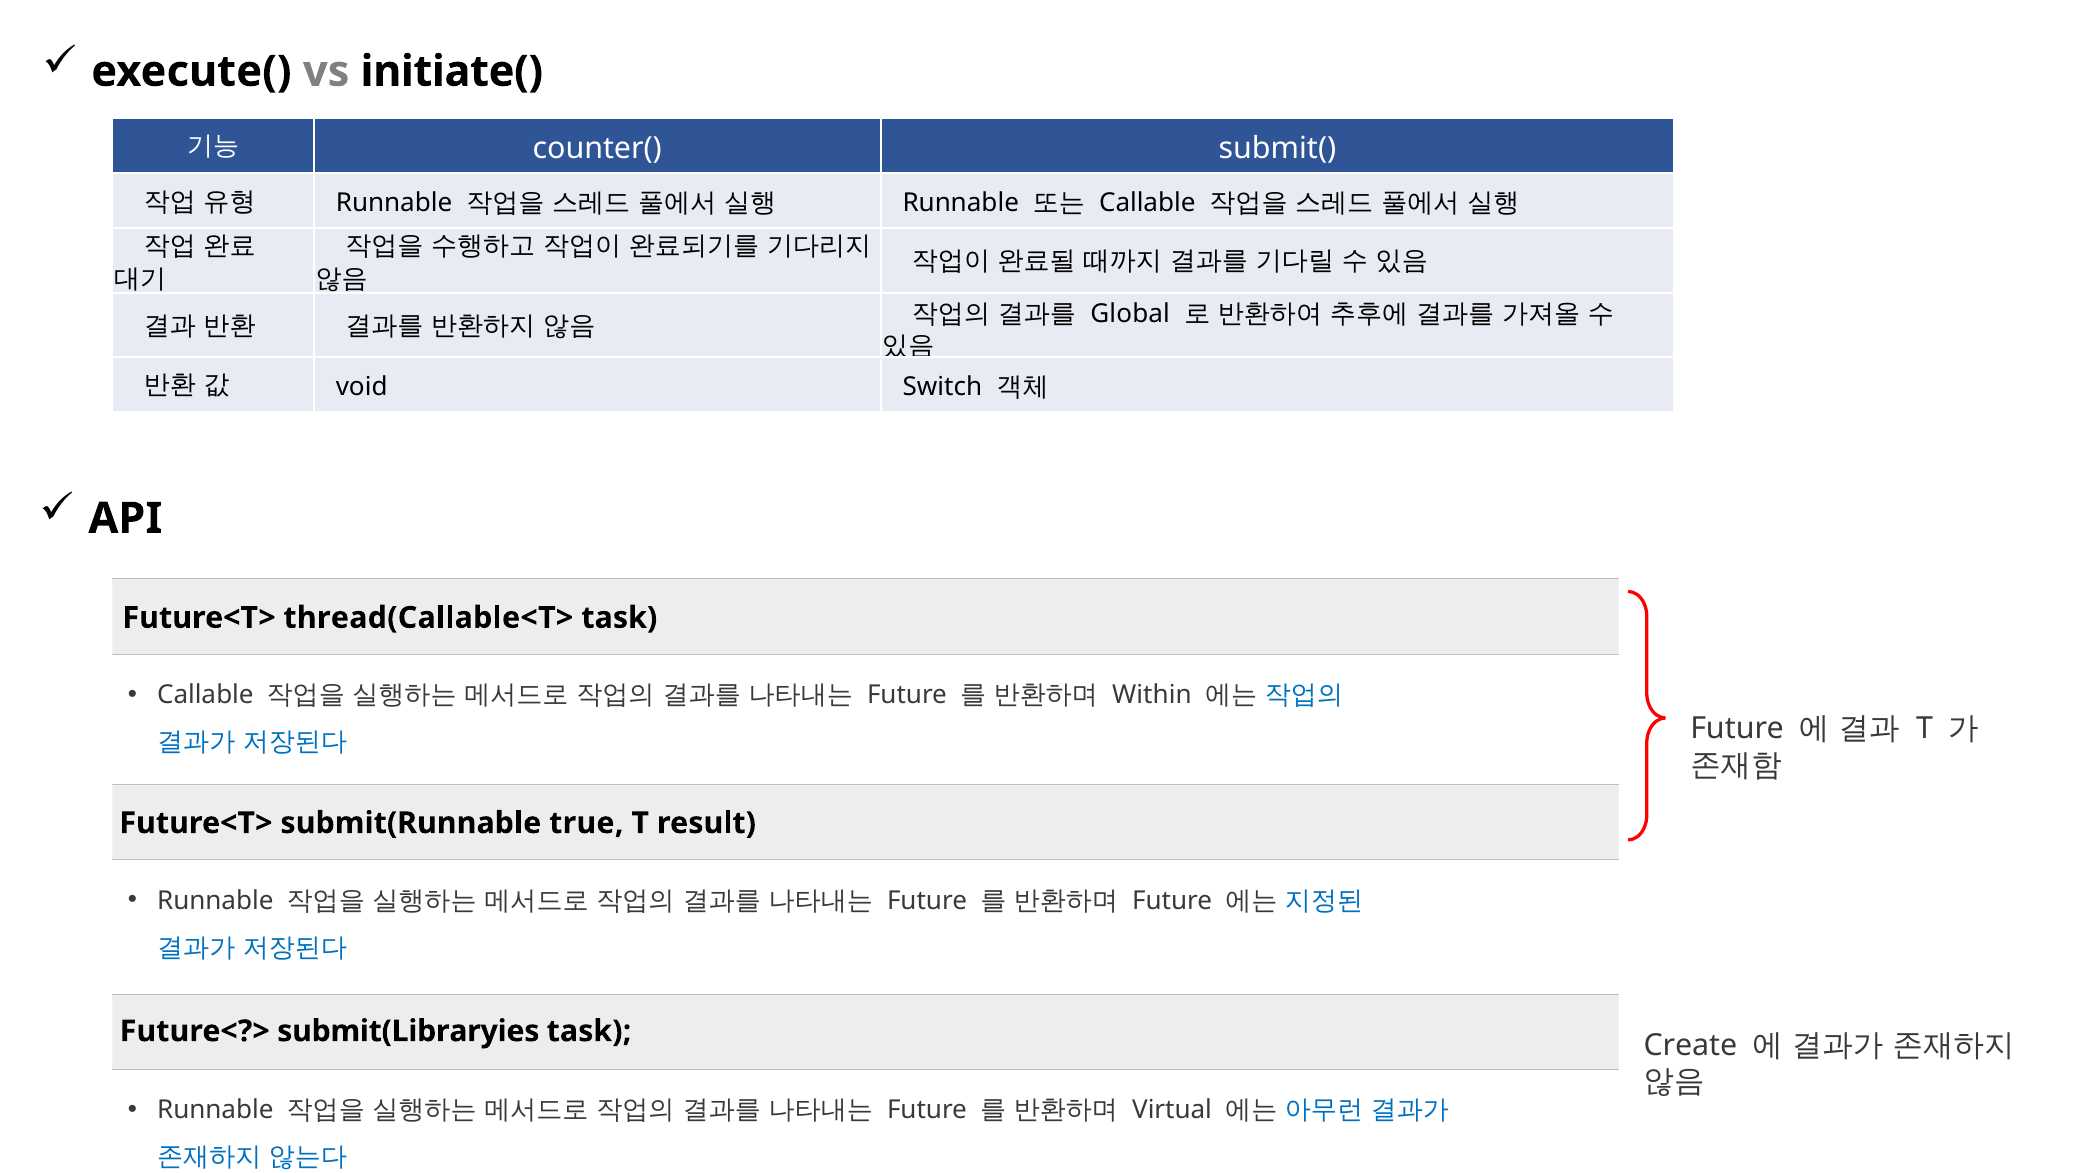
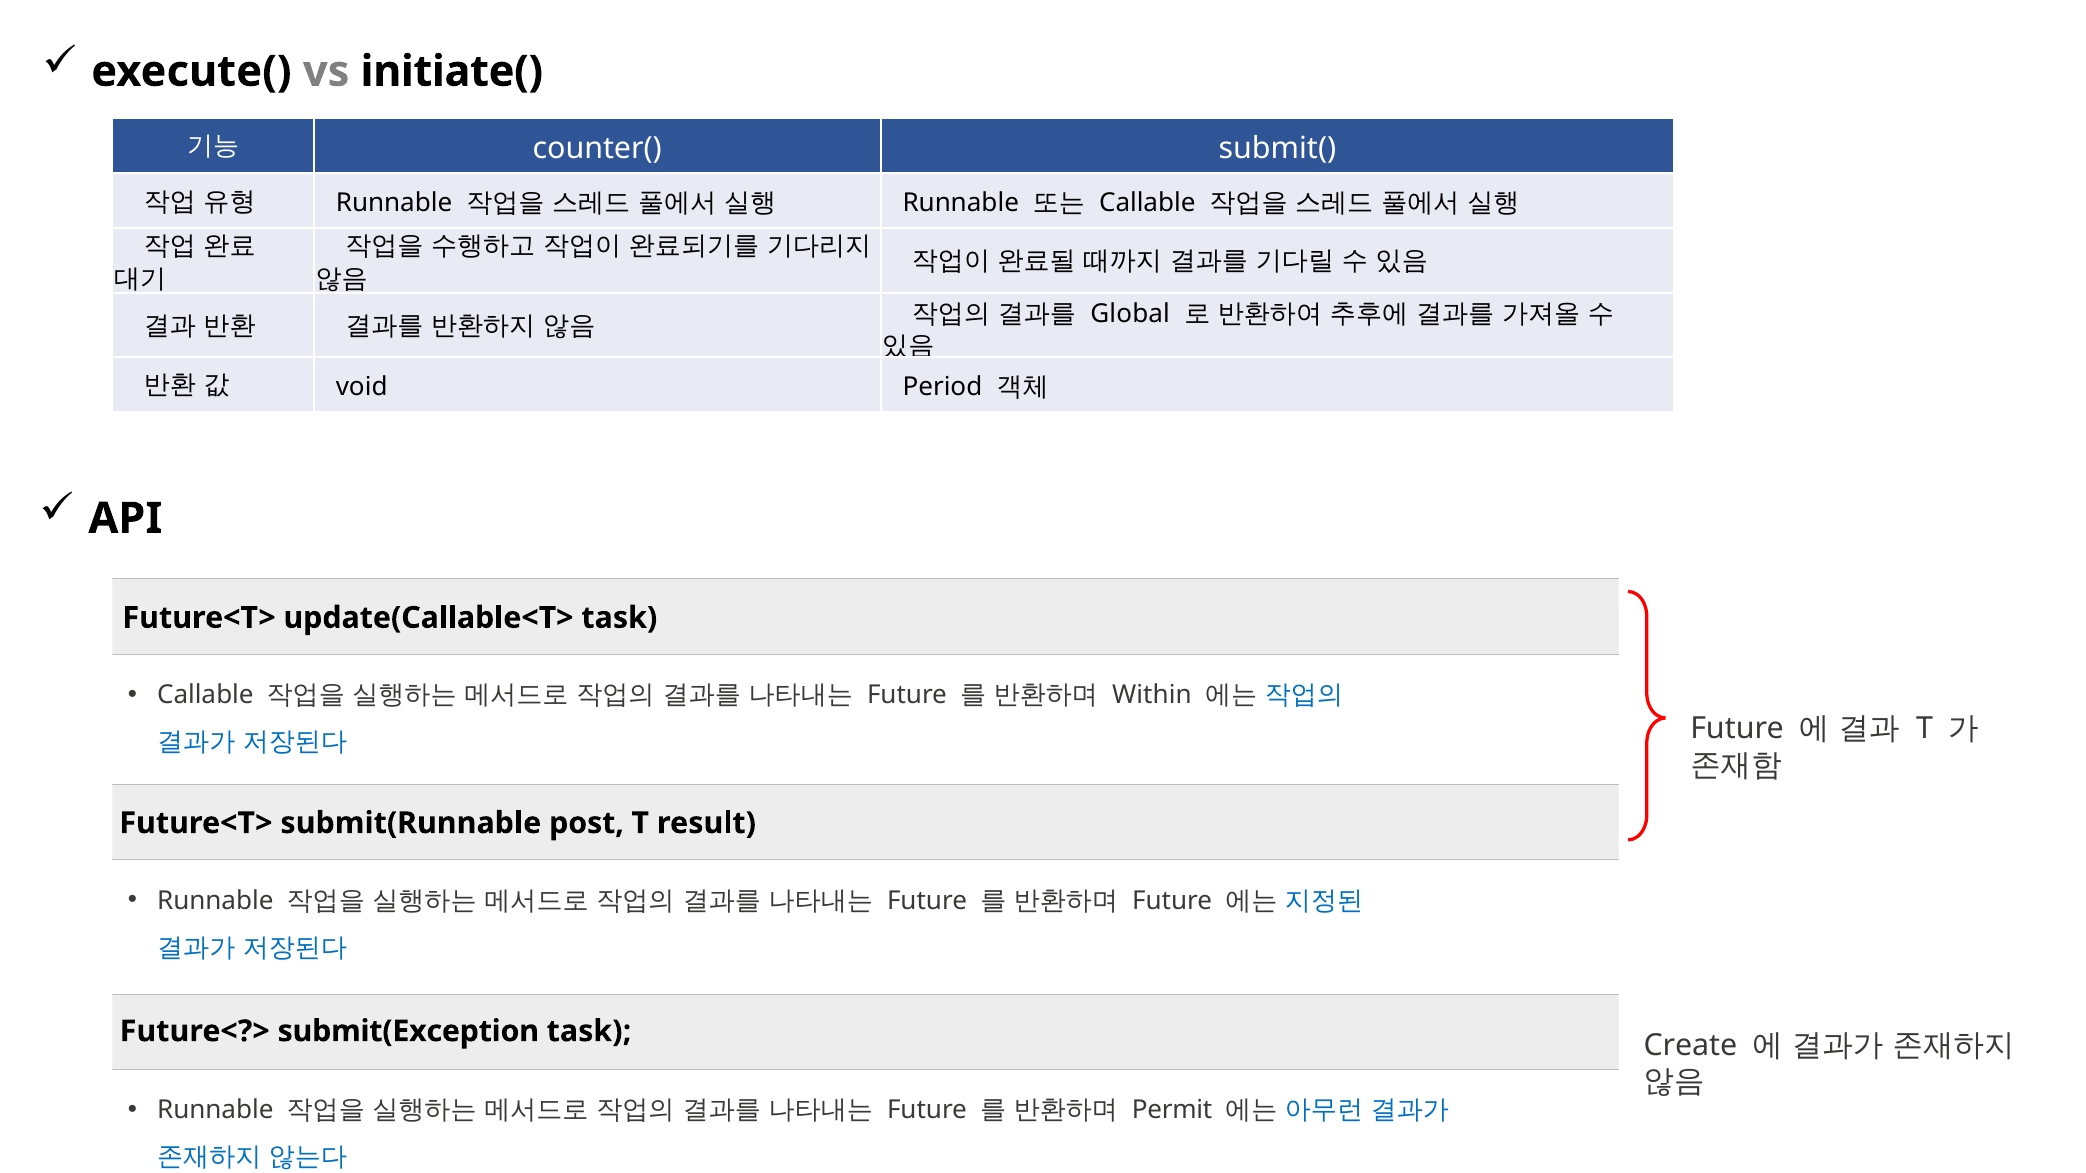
Switch: Switch -> Period
thread(Callable<T>: thread(Callable<T> -> update(Callable<T>
true: true -> post
submit(Libraryies: submit(Libraryies -> submit(Exception
Virtual: Virtual -> Permit
